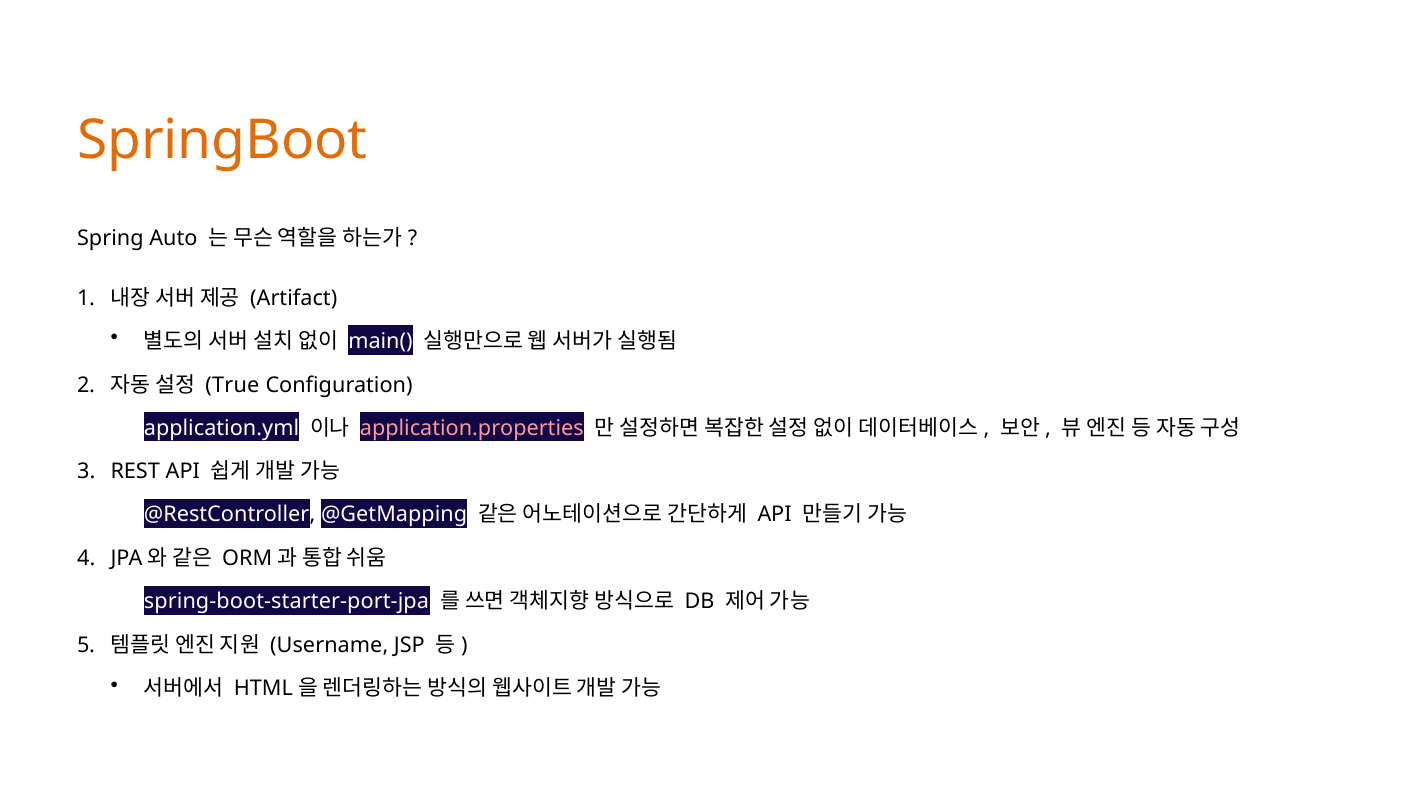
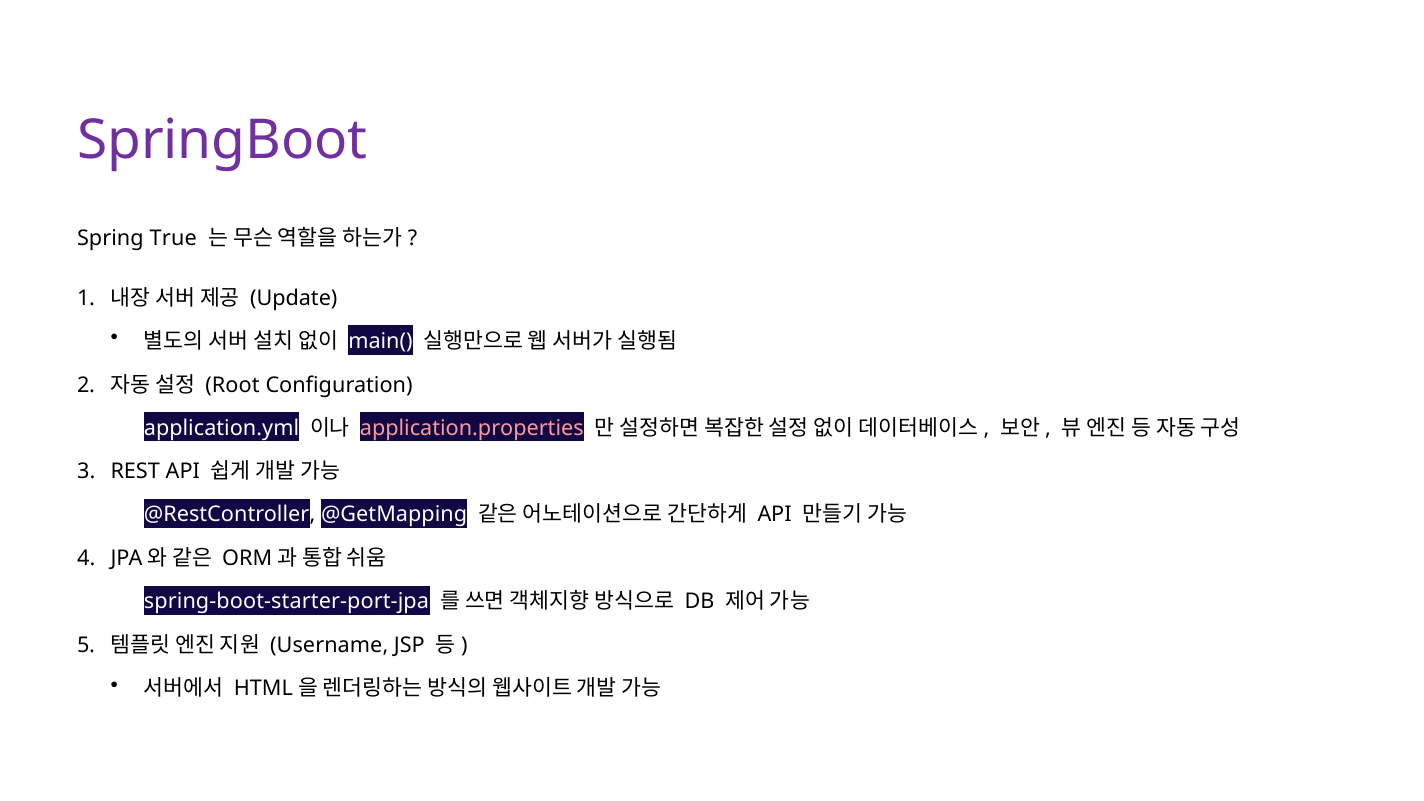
SpringBoot colour: orange -> purple
Auto: Auto -> True
Artifact: Artifact -> Update
True: True -> Root
